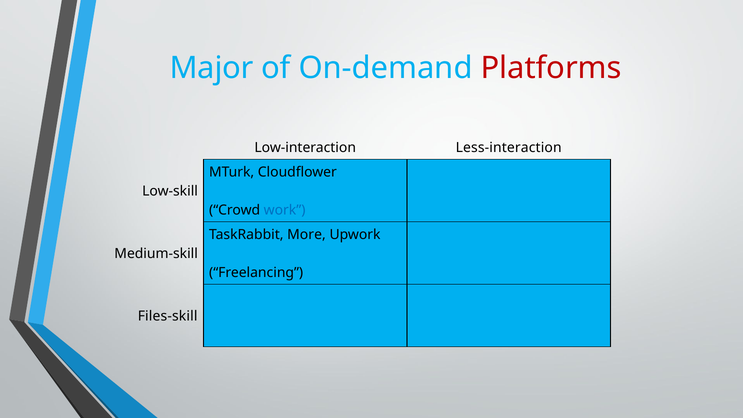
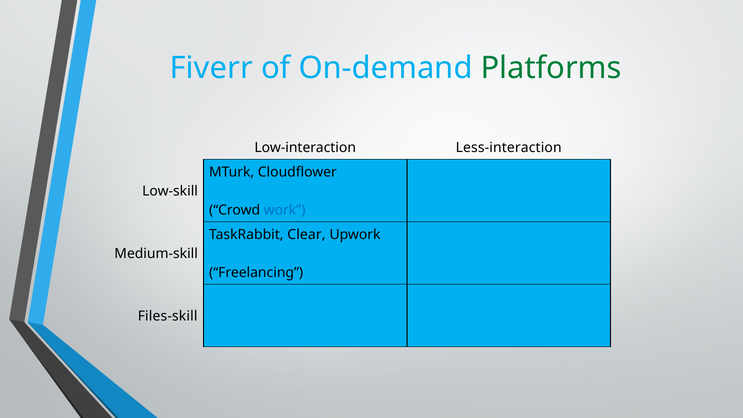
Major: Major -> Fiverr
Platforms colour: red -> green
More: More -> Clear
